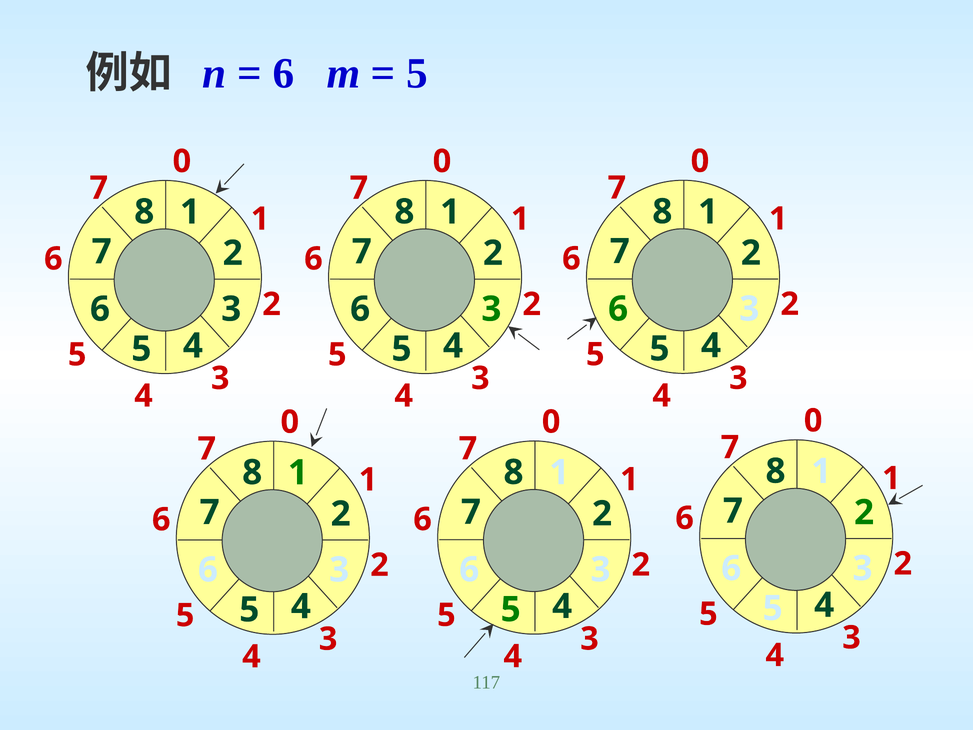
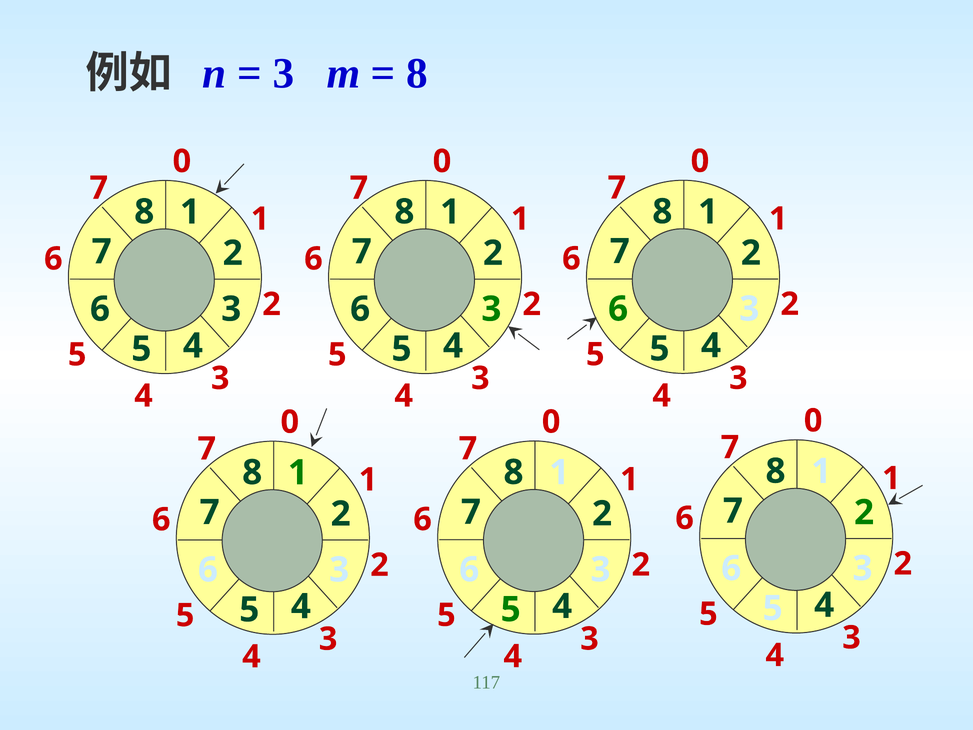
6 at (283, 74): 6 -> 3
5 at (417, 74): 5 -> 8
